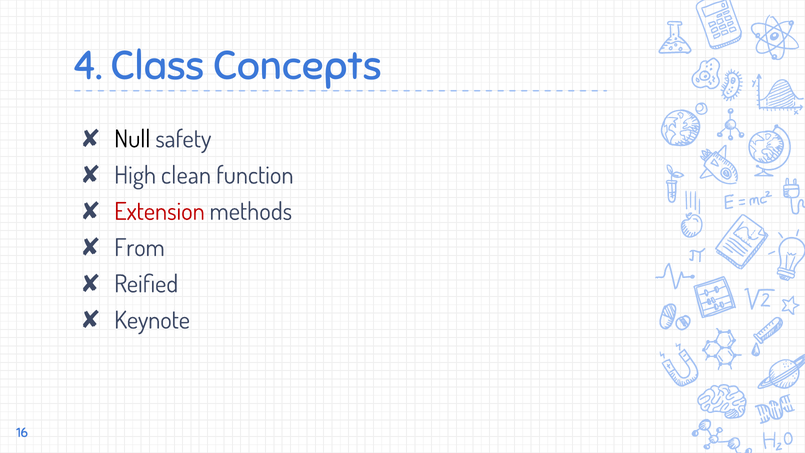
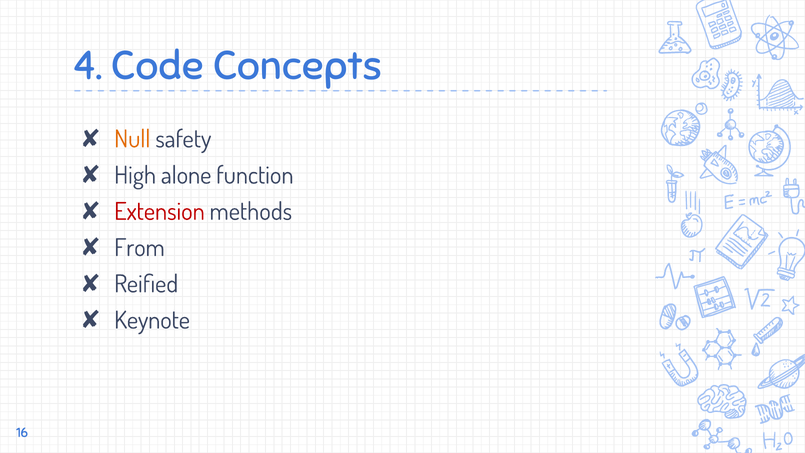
Class: Class -> Code
Null colour: black -> orange
clean: clean -> alone
